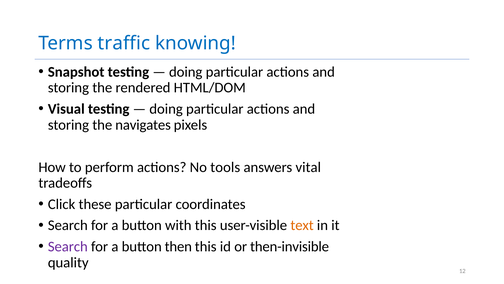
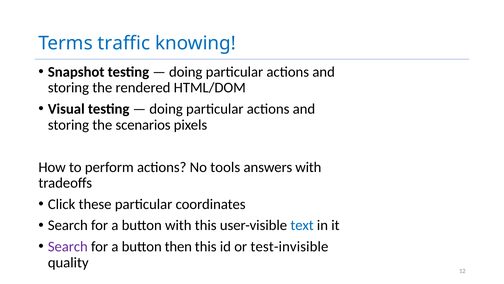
navigates: navigates -> scenarios
answers vital: vital -> with
text colour: orange -> blue
then-invisible: then-invisible -> test-invisible
